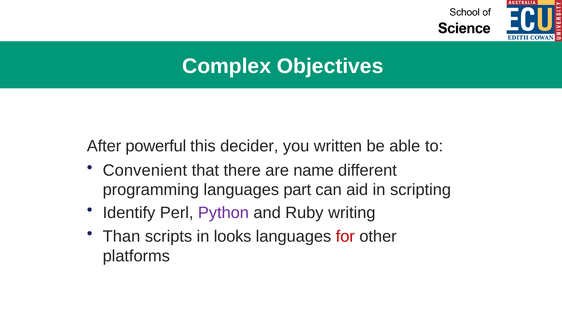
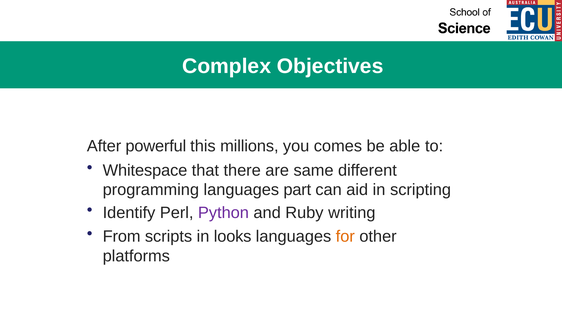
decider: decider -> millions
written: written -> comes
Convenient: Convenient -> Whitespace
name: name -> same
Than: Than -> From
for colour: red -> orange
